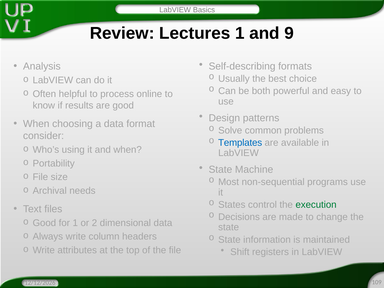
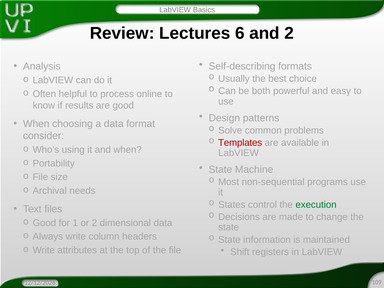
Lectures 1: 1 -> 6
and 9: 9 -> 2
Templates colour: blue -> red
